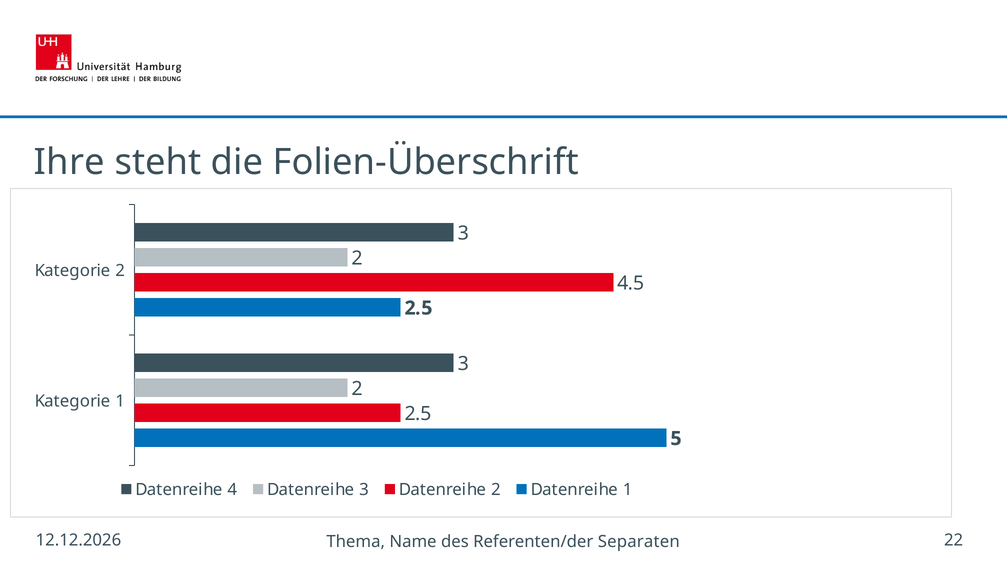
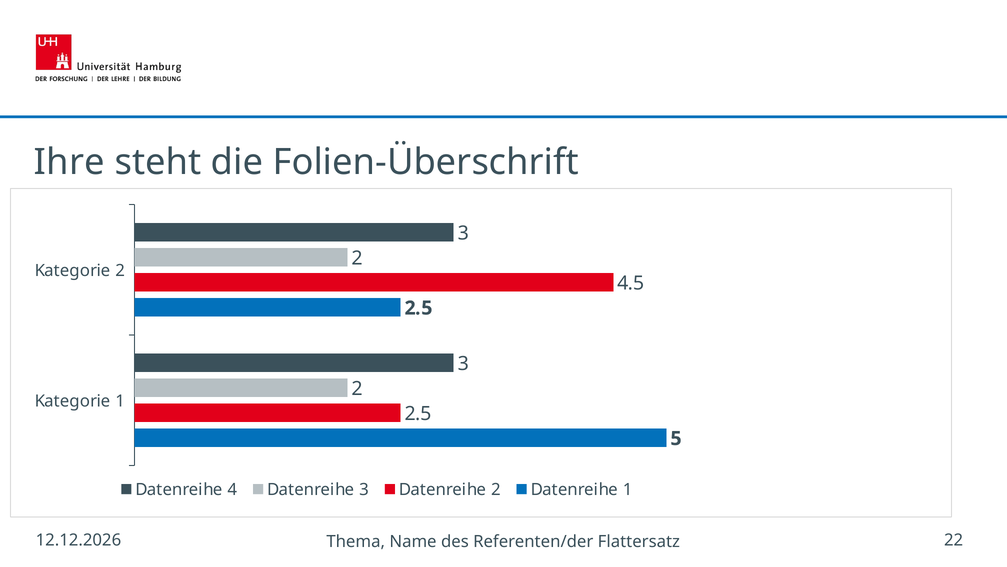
Separaten: Separaten -> Flattersatz
